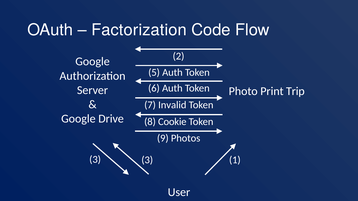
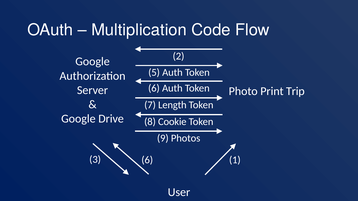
Factorization: Factorization -> Multiplication
Invalid: Invalid -> Length
3 3: 3 -> 6
